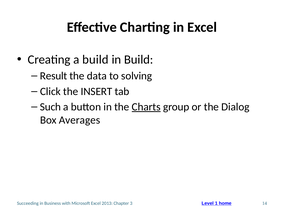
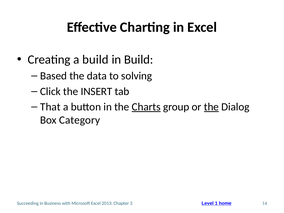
Result: Result -> Based
Such: Such -> That
the at (211, 107) underline: none -> present
Averages: Averages -> Category
